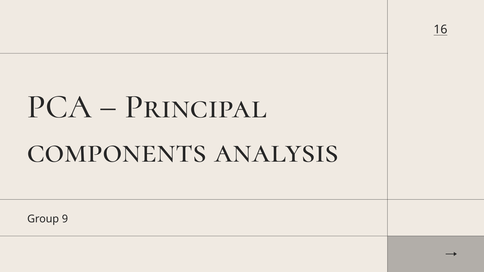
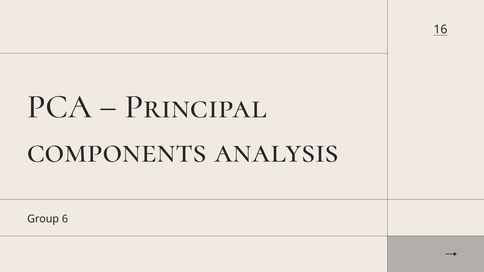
9: 9 -> 6
